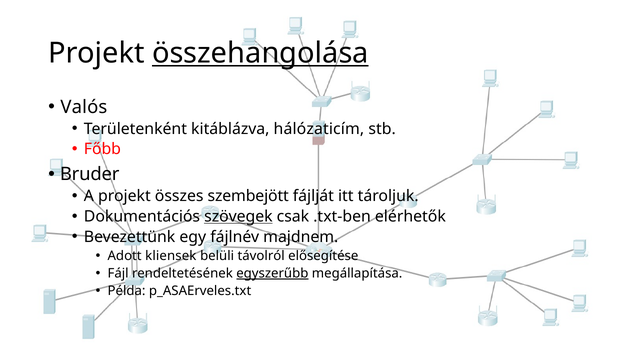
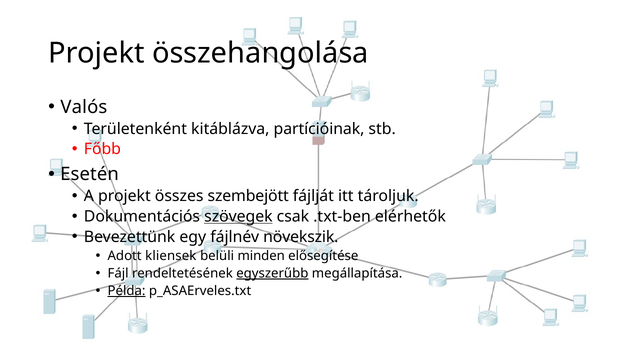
összehangolása underline: present -> none
hálózaticím: hálózaticím -> partícióinak
Bruder: Bruder -> Esetén
majdnem: majdnem -> növekszik
távolról: távolról -> minden
Példa underline: none -> present
